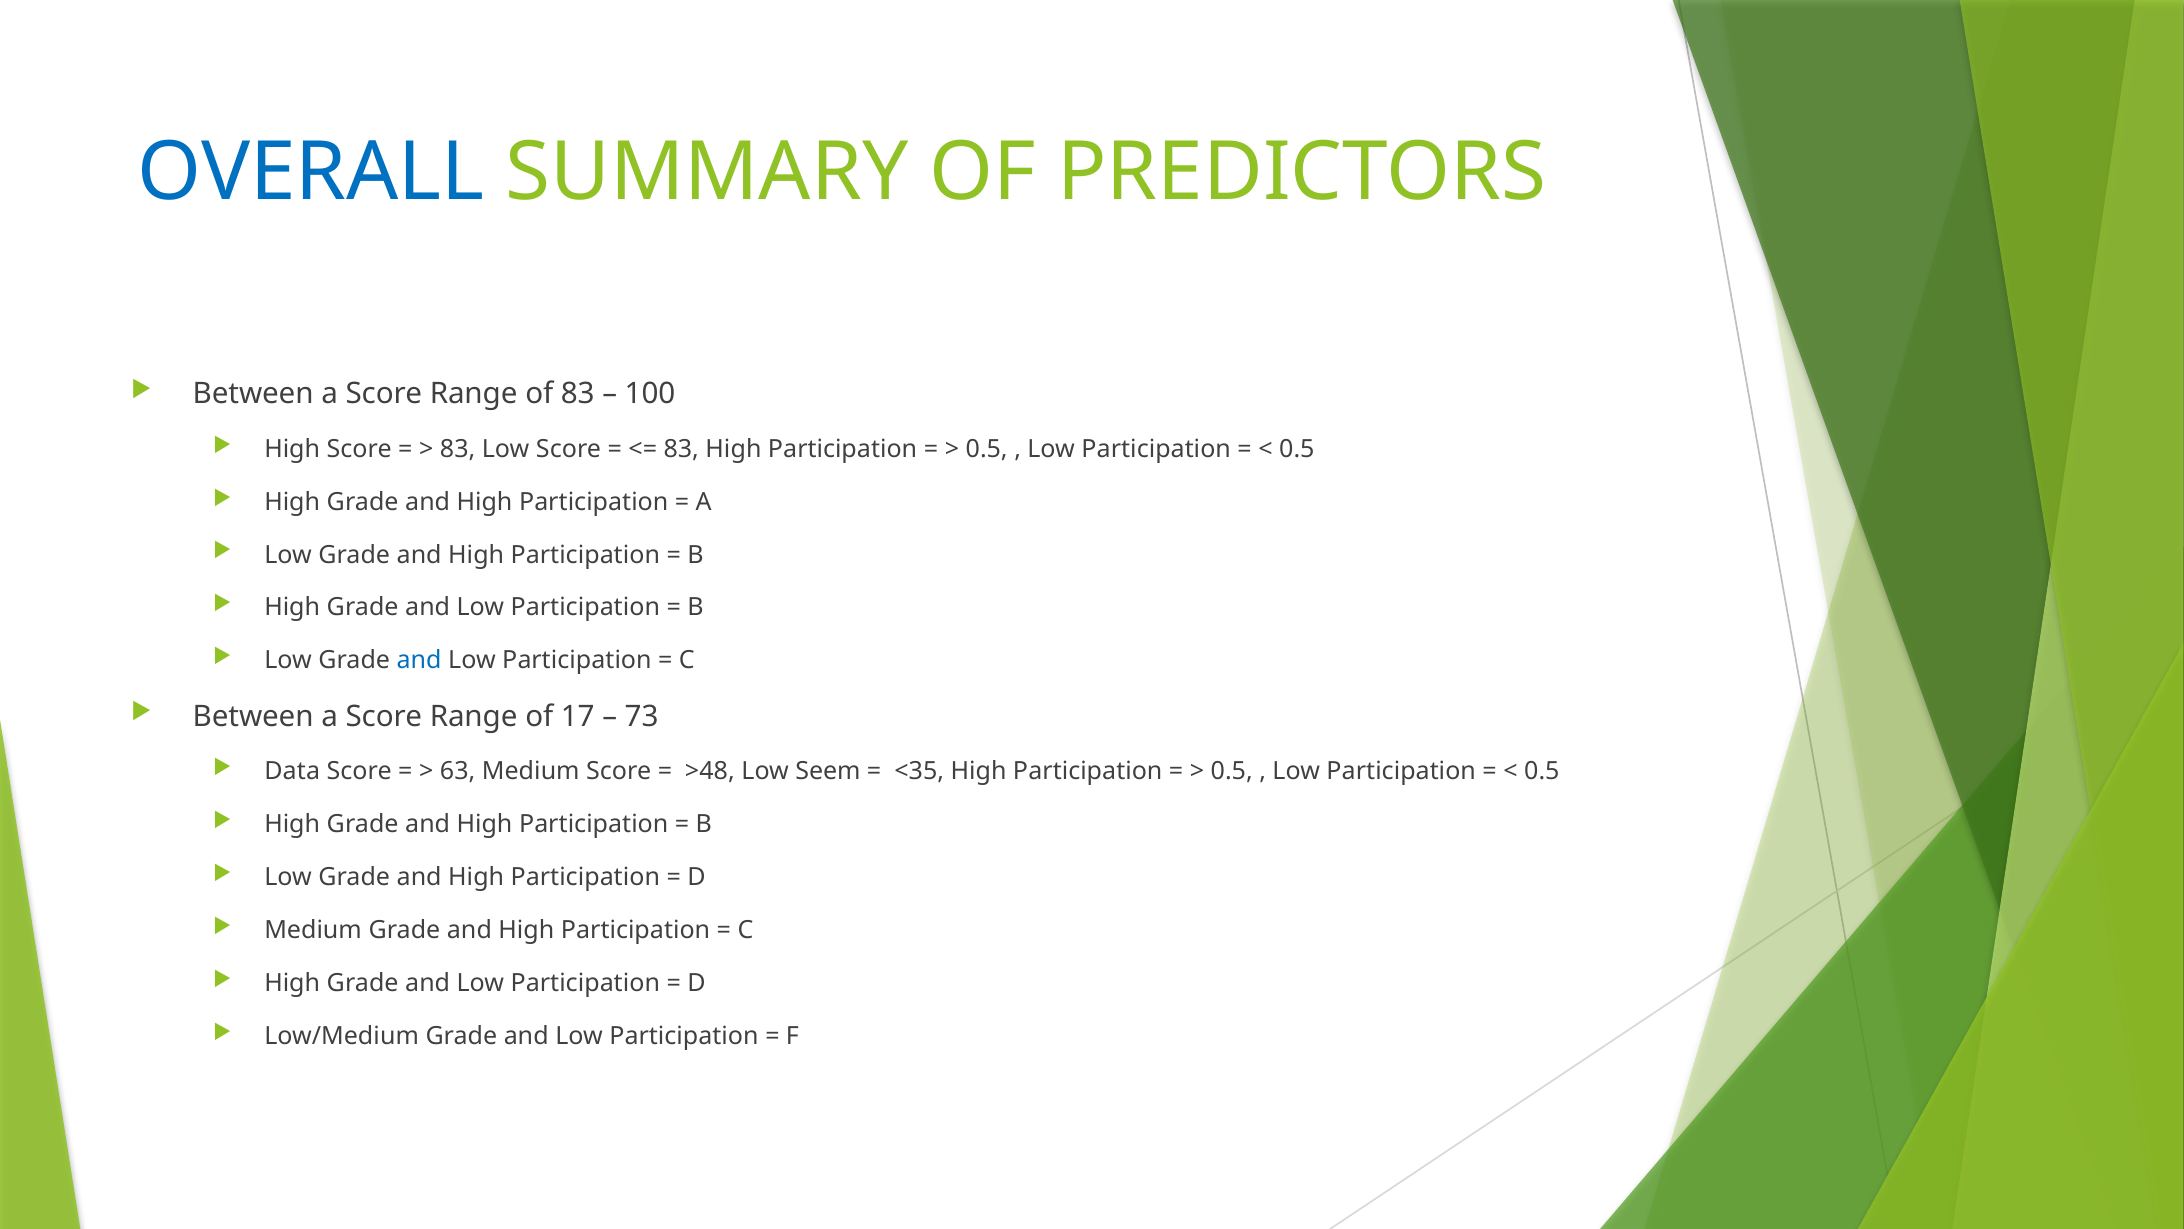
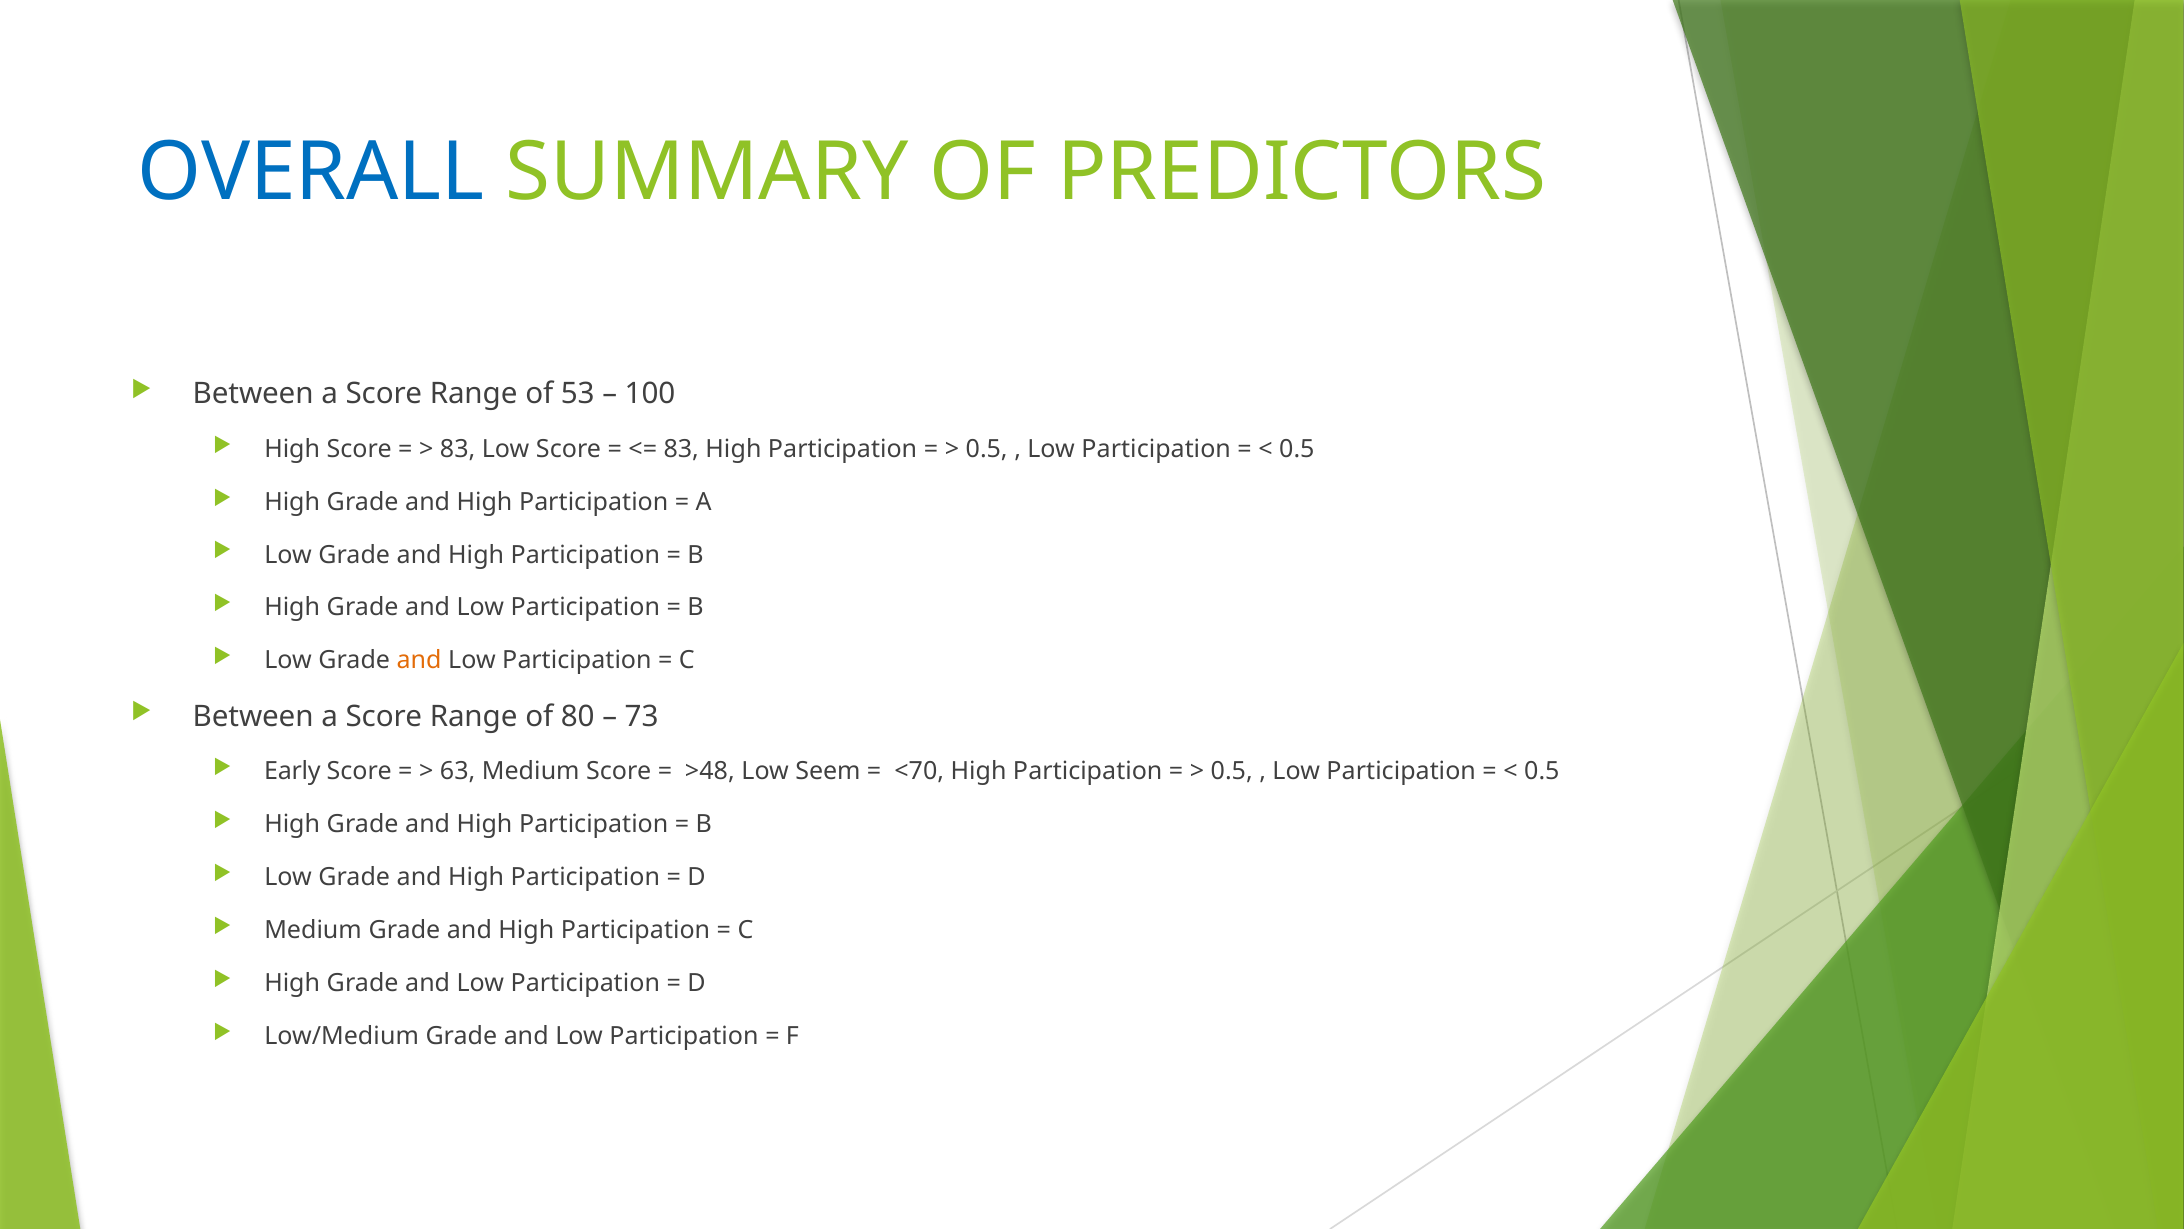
of 83: 83 -> 53
and at (419, 660) colour: blue -> orange
17: 17 -> 80
Data: Data -> Early
<35: <35 -> <70
